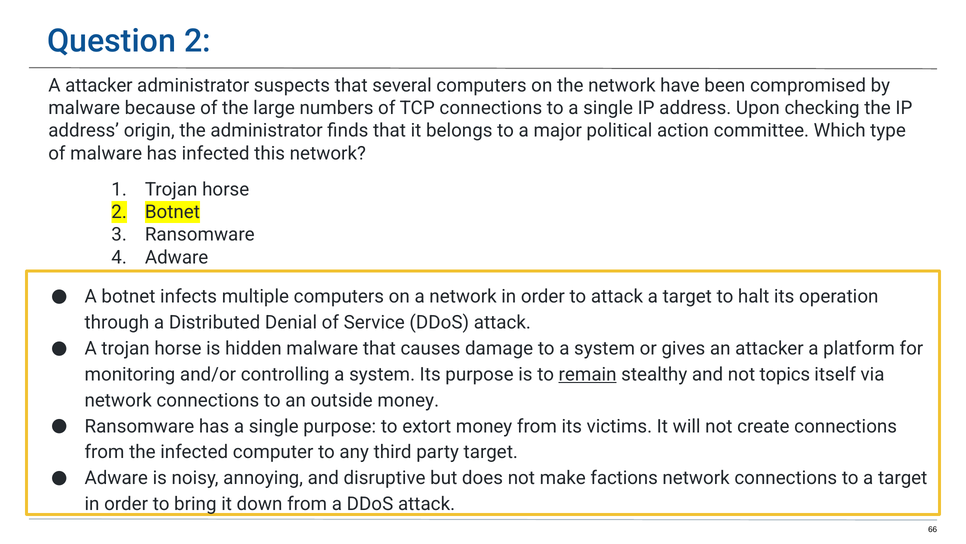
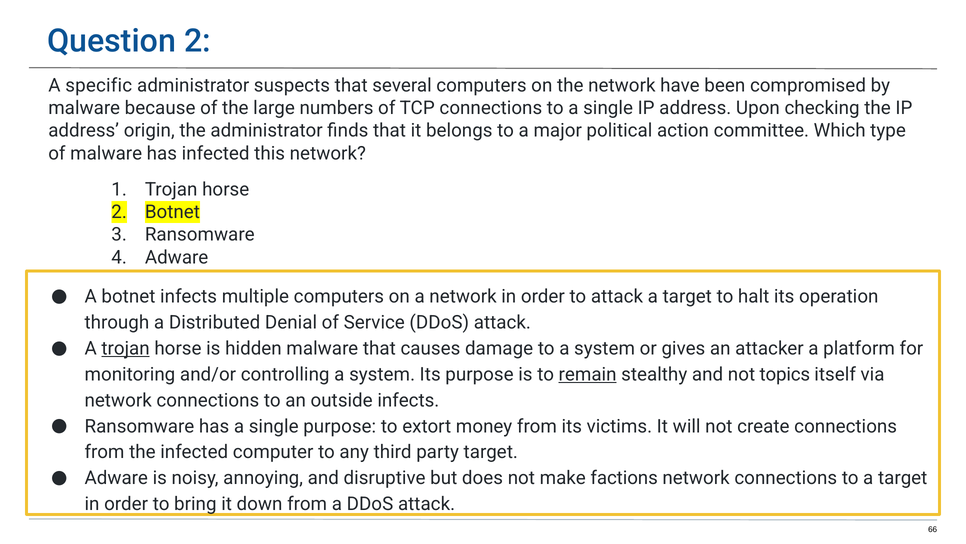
A attacker: attacker -> specific
trojan at (126, 348) underline: none -> present
outside money: money -> infects
